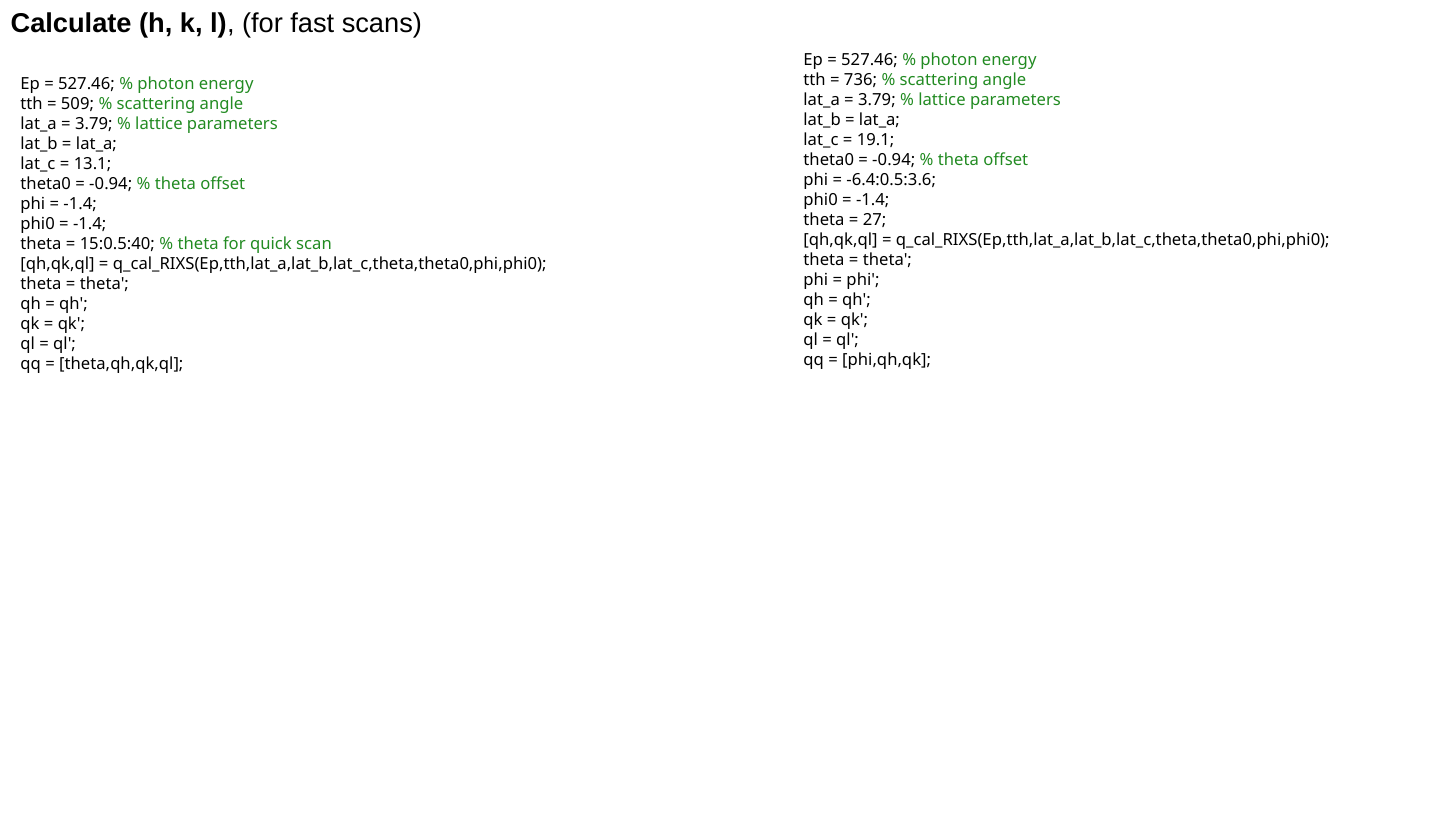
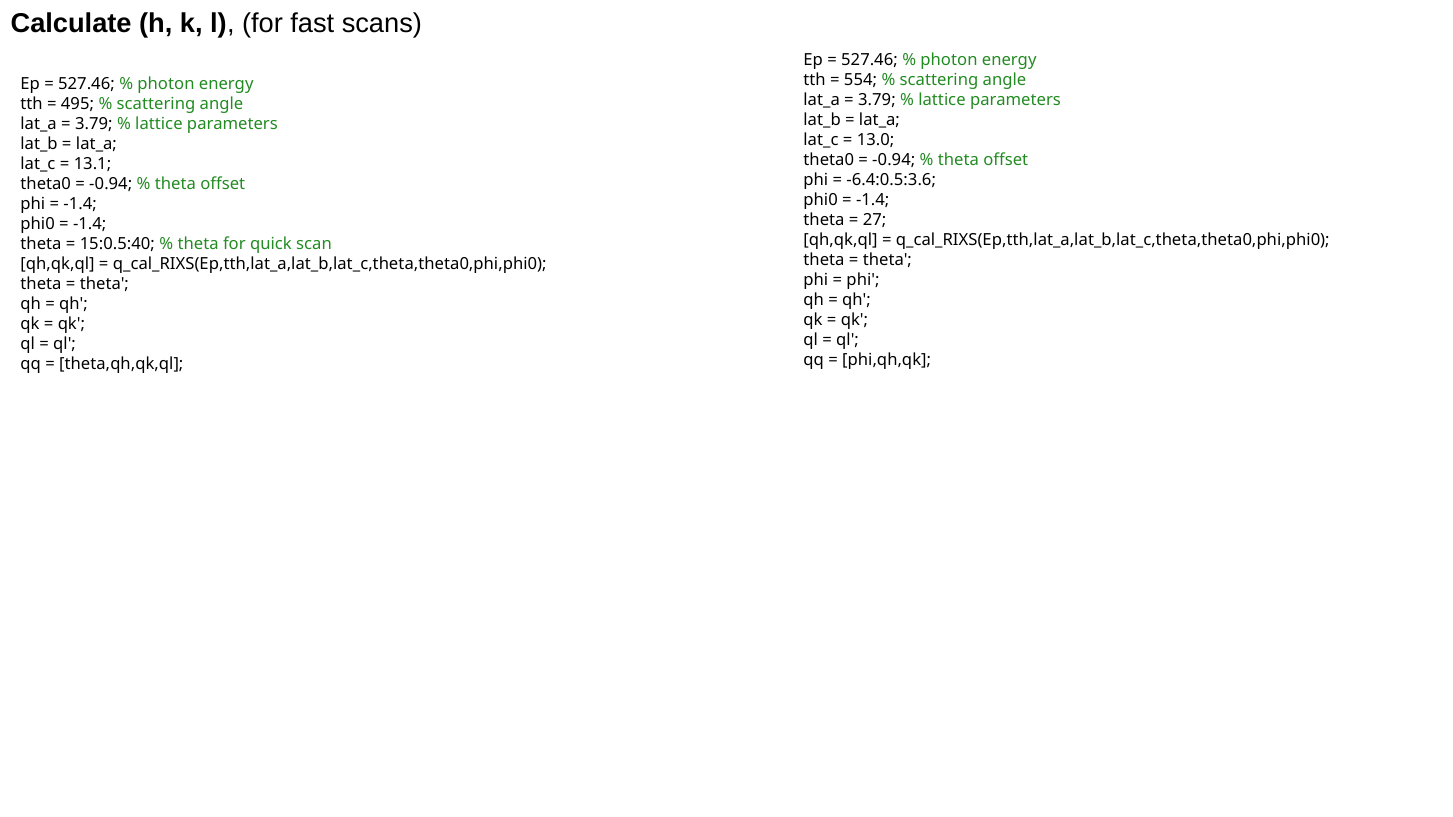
736: 736 -> 554
509: 509 -> 495
19.1: 19.1 -> 13.0
